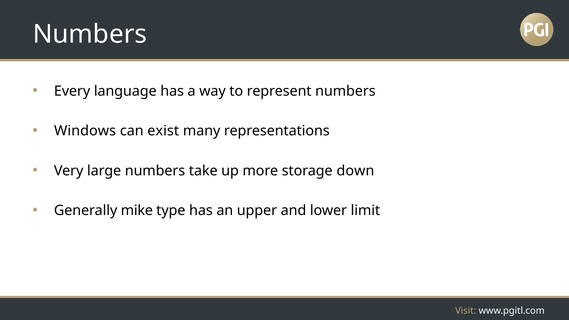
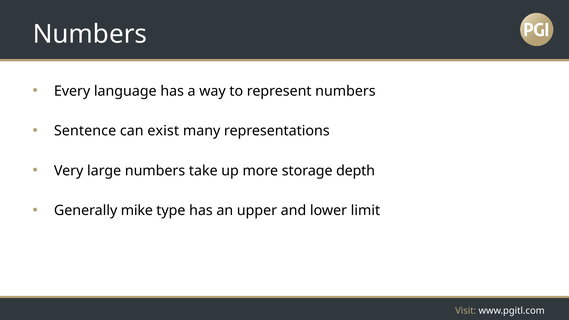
Windows: Windows -> Sentence
down: down -> depth
